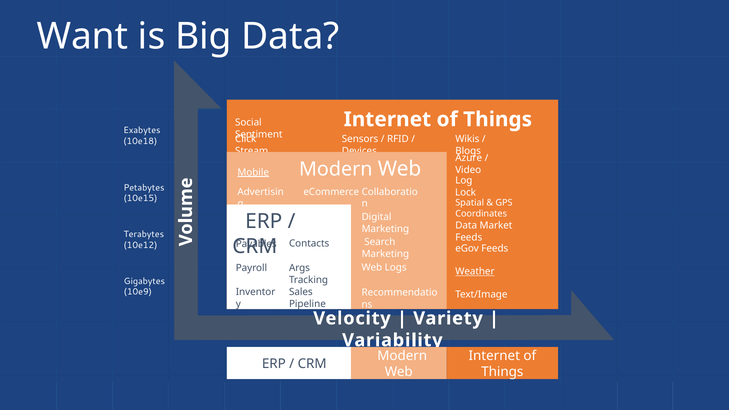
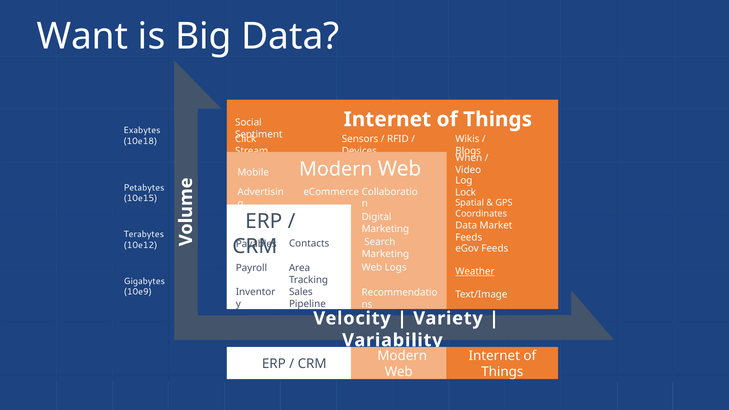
Azure: Azure -> When
Mobile underline: present -> none
Args: Args -> Area
